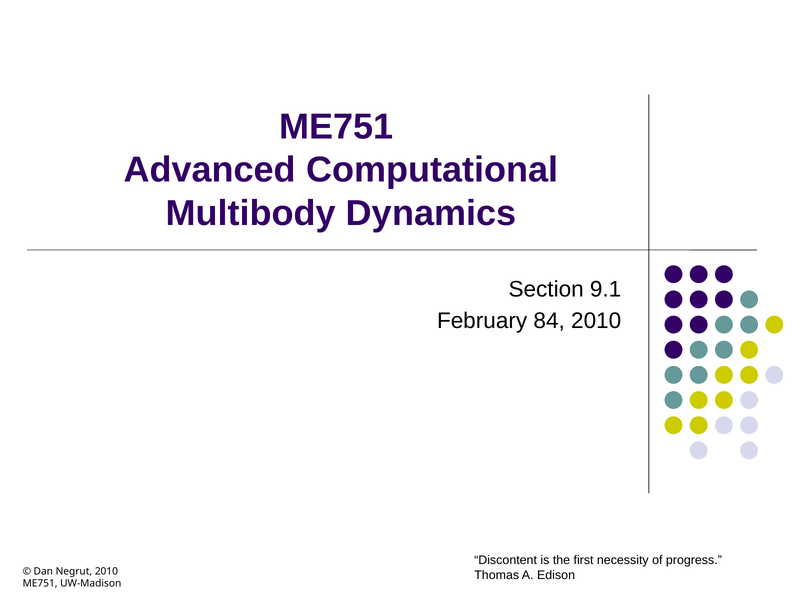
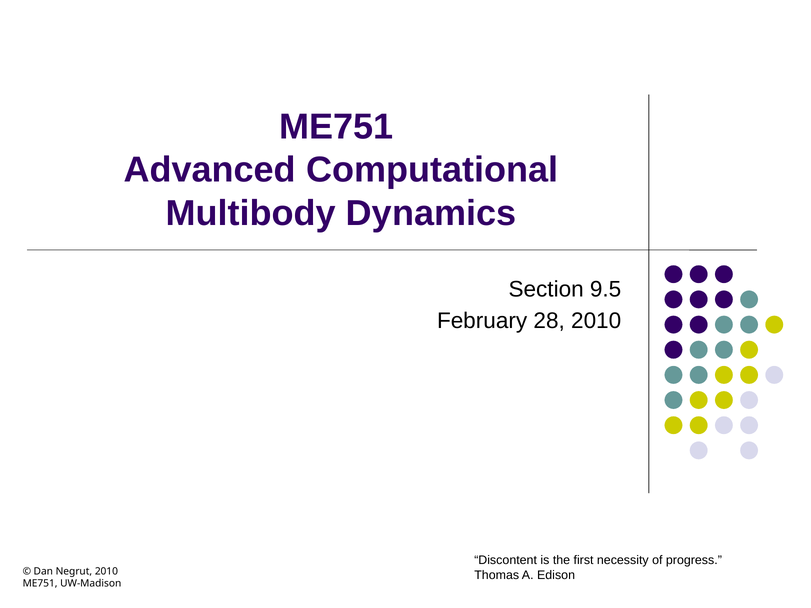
9.1: 9.1 -> 9.5
84: 84 -> 28
